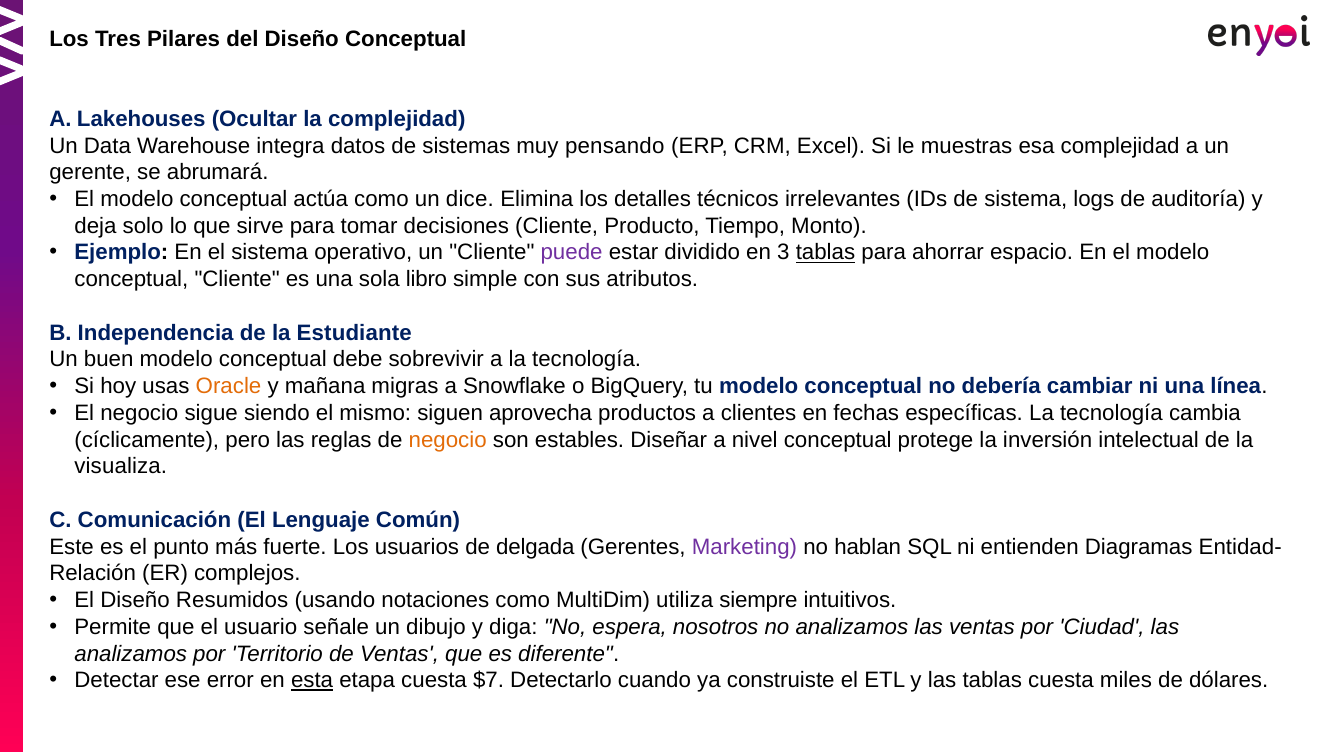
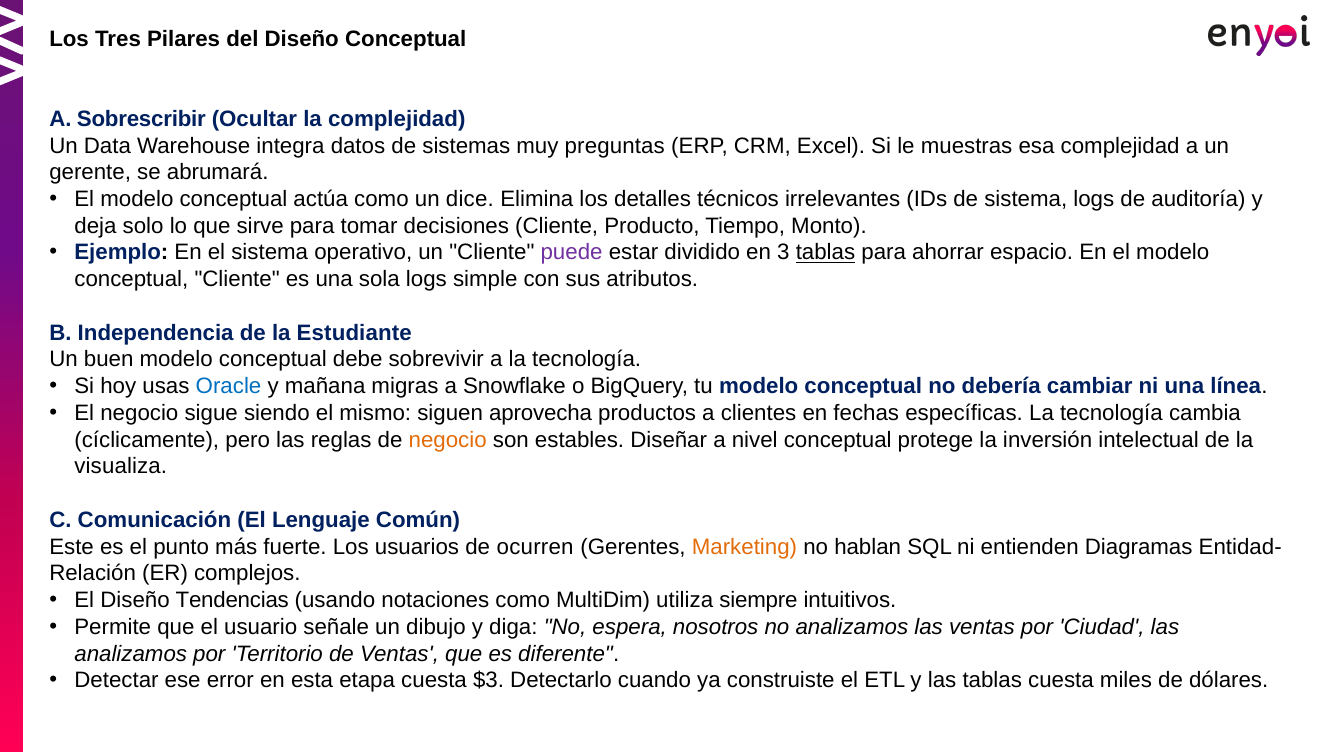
Lakehouses: Lakehouses -> Sobrescribir
pensando: pensando -> preguntas
sola libro: libro -> logs
Oracle colour: orange -> blue
delgada: delgada -> ocurren
Marketing colour: purple -> orange
Resumidos: Resumidos -> Tendencias
esta underline: present -> none
$7: $7 -> $3
